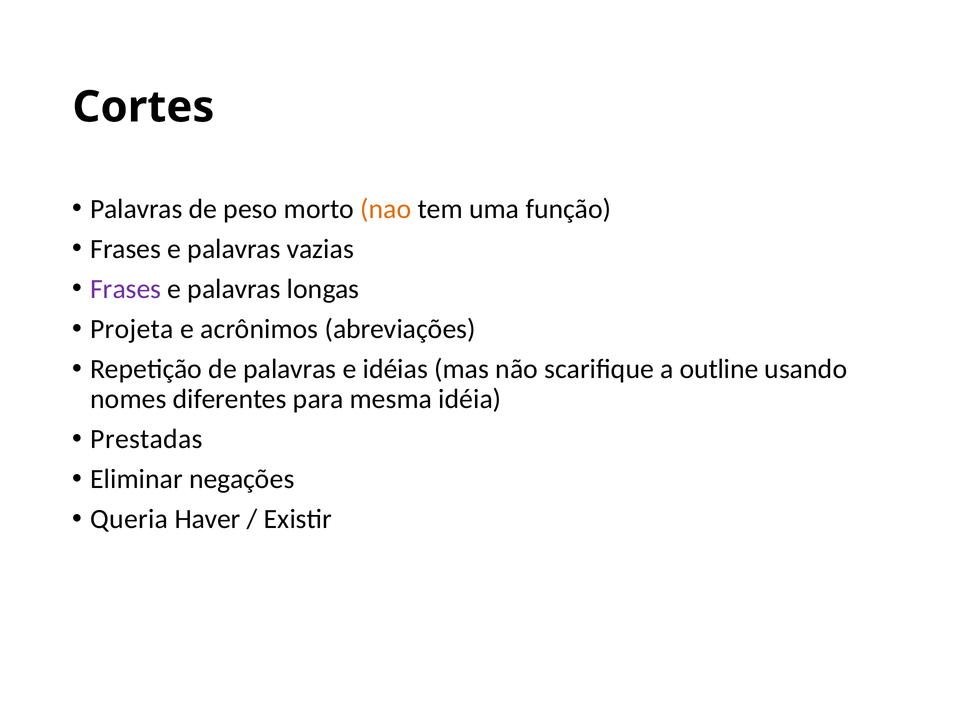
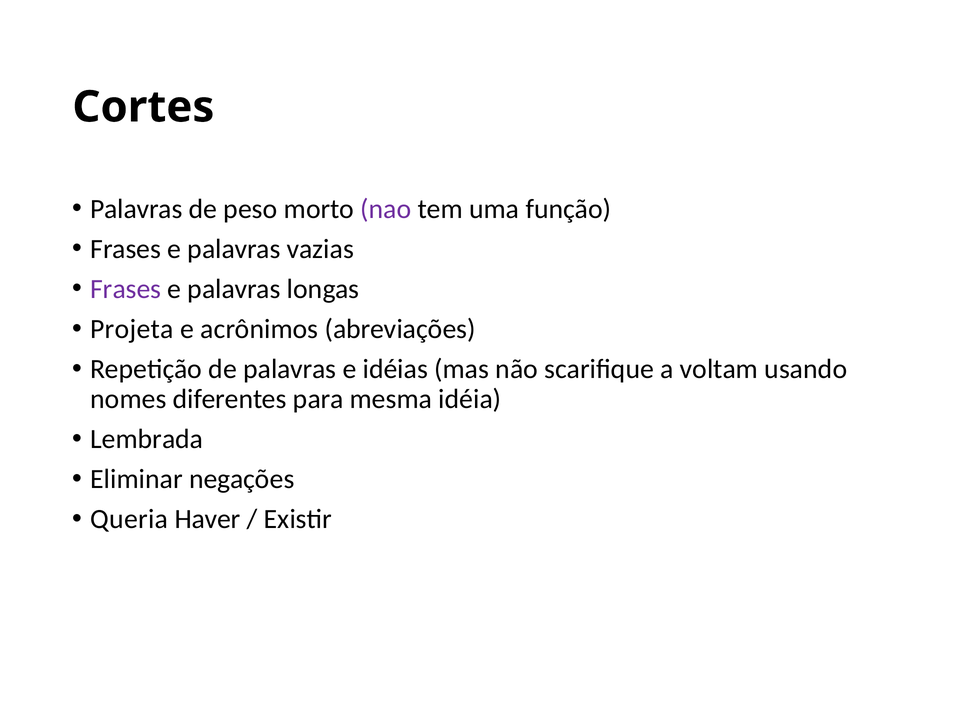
nao colour: orange -> purple
outline: outline -> voltam
Prestadas: Prestadas -> Lembrada
